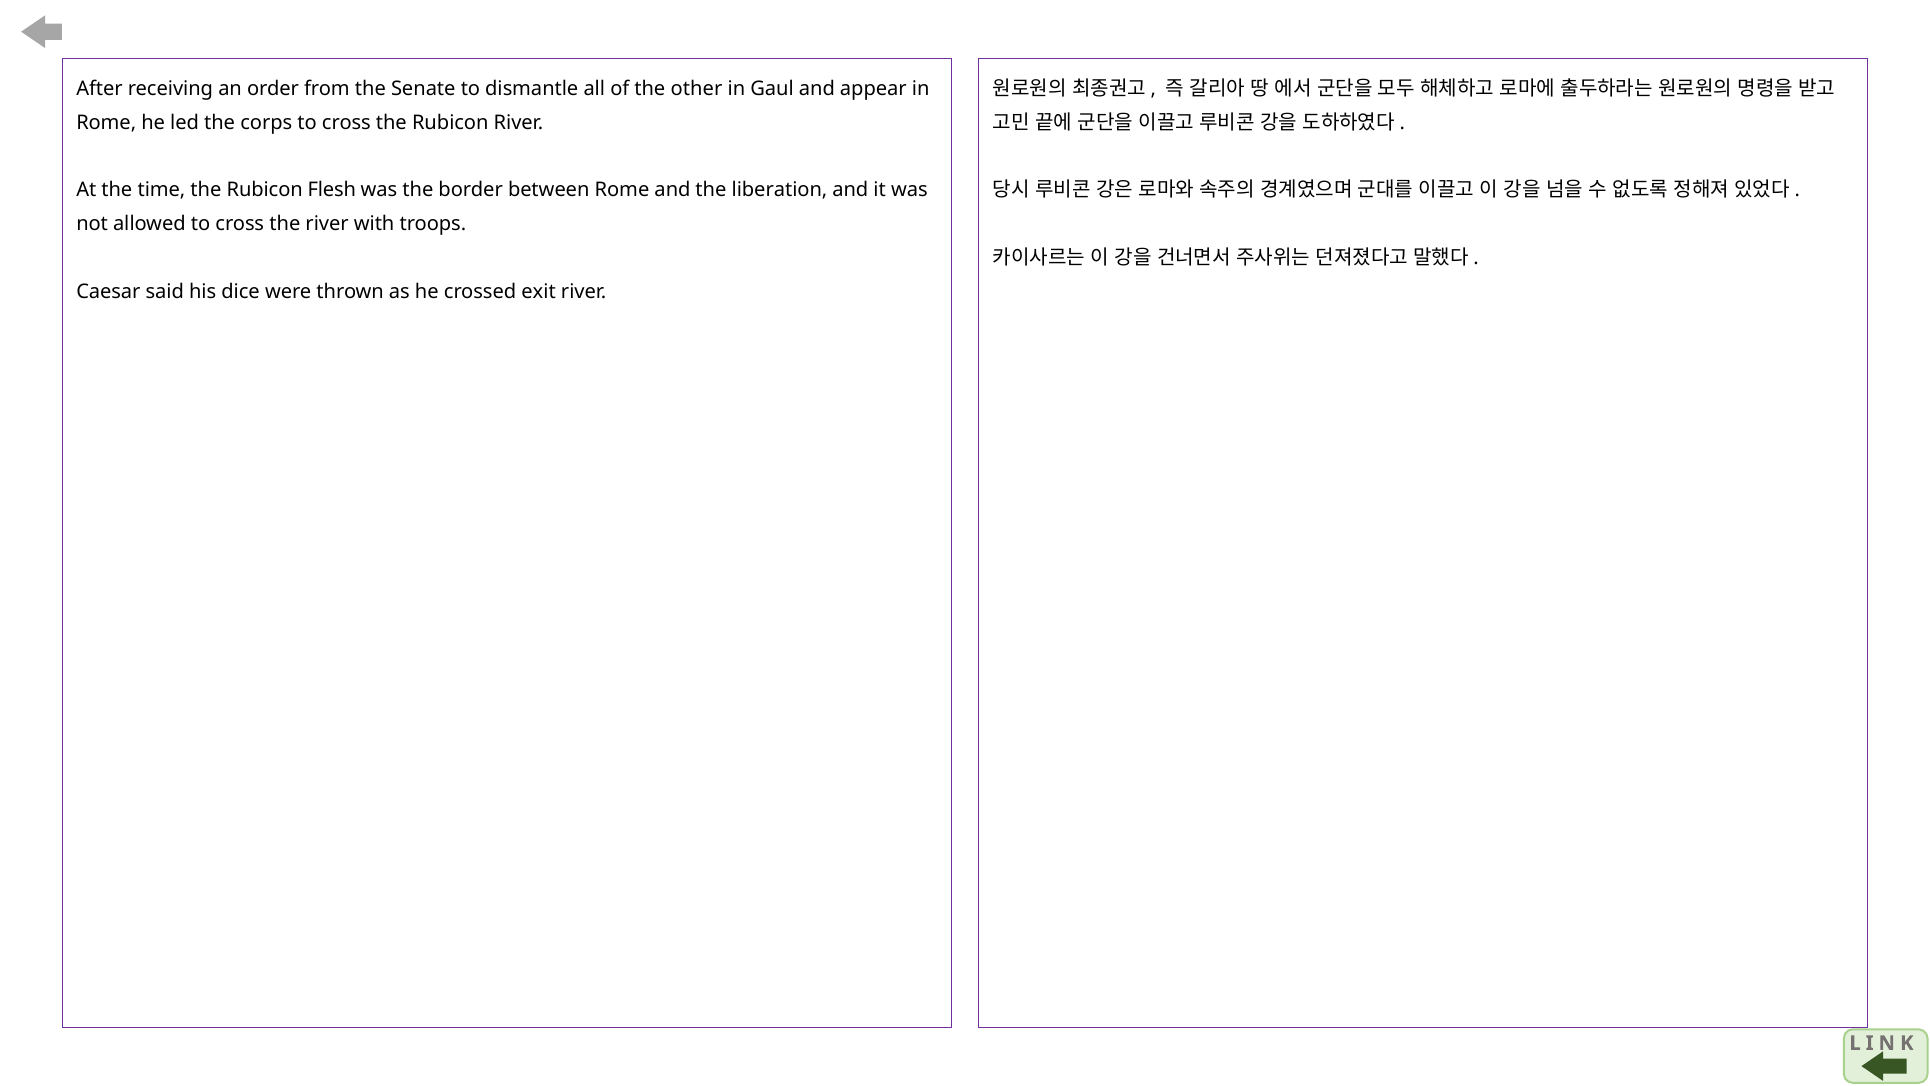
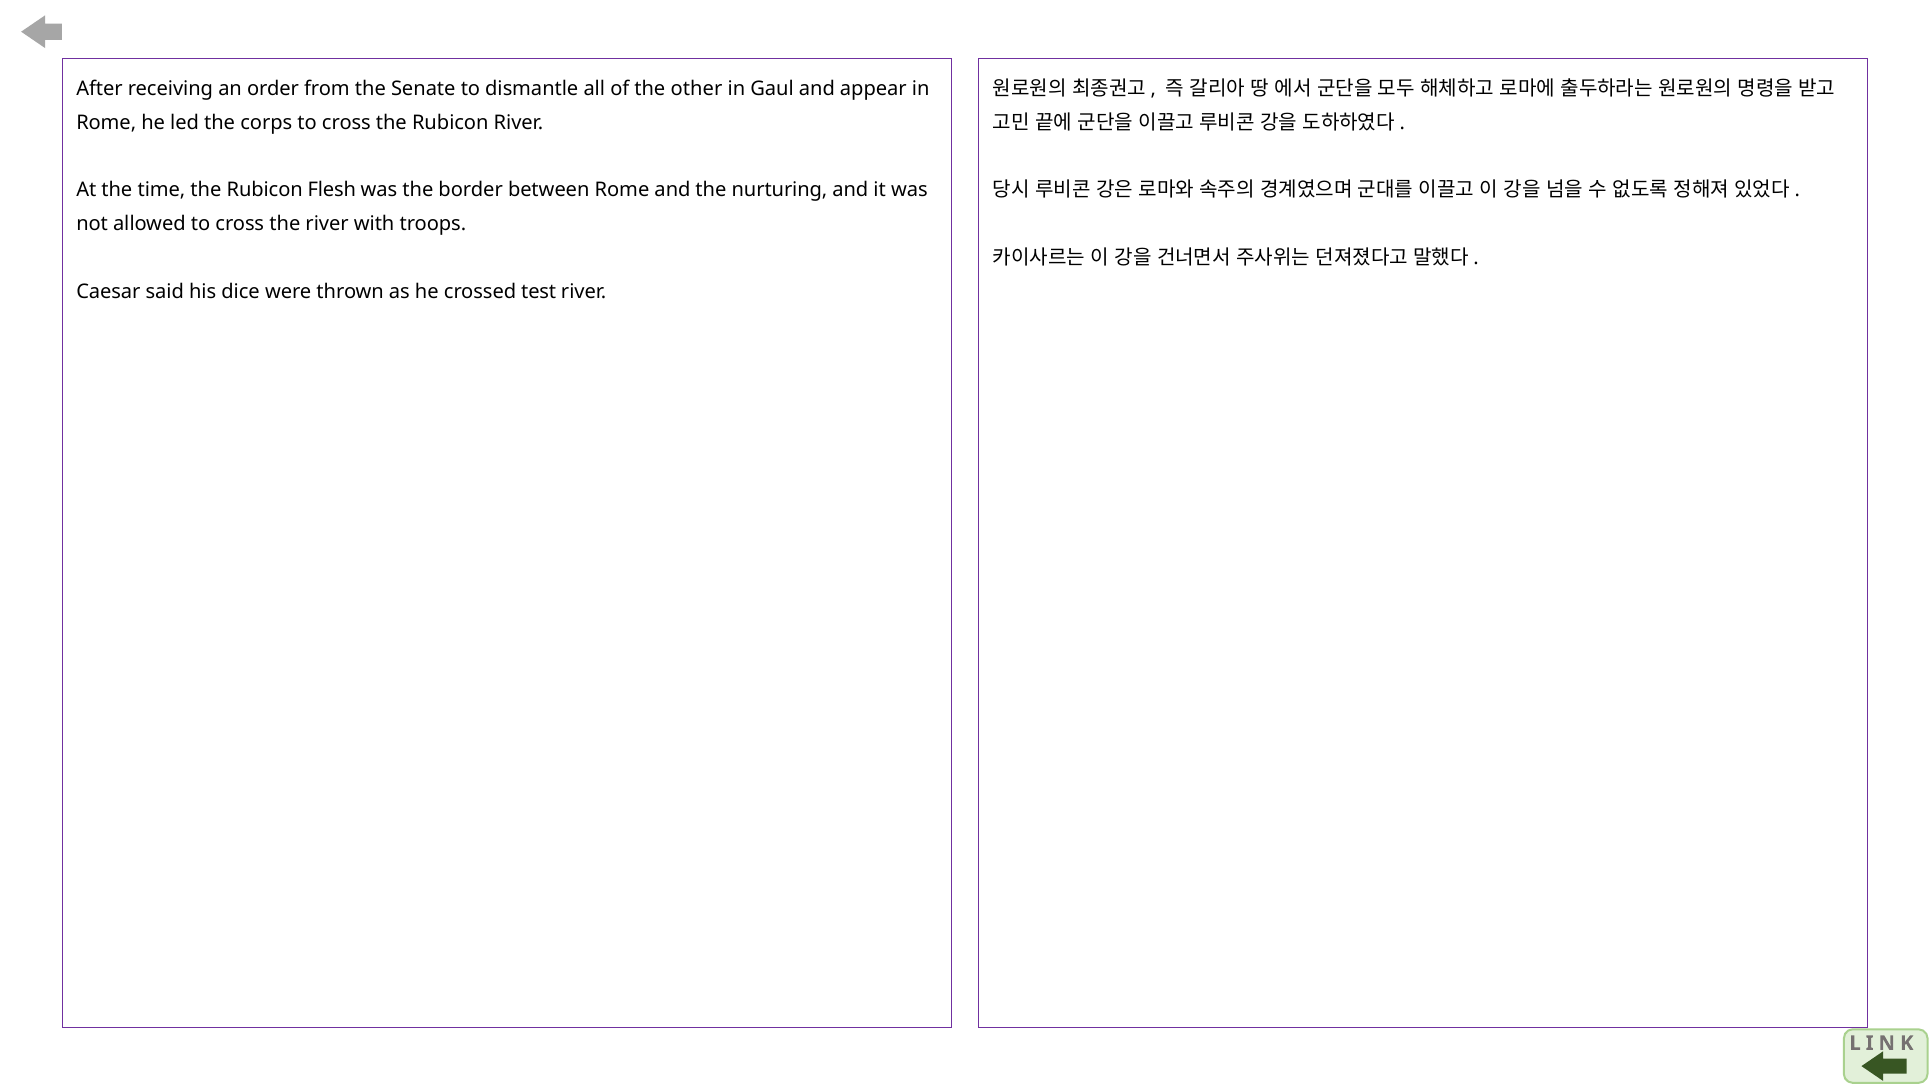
liberation: liberation -> nurturing
exit: exit -> test
